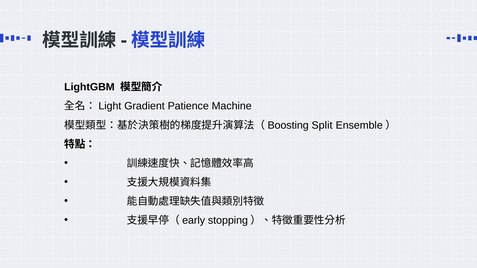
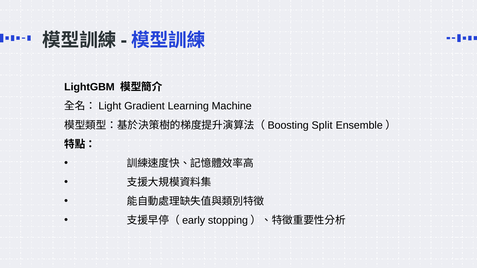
Patience: Patience -> Learning
